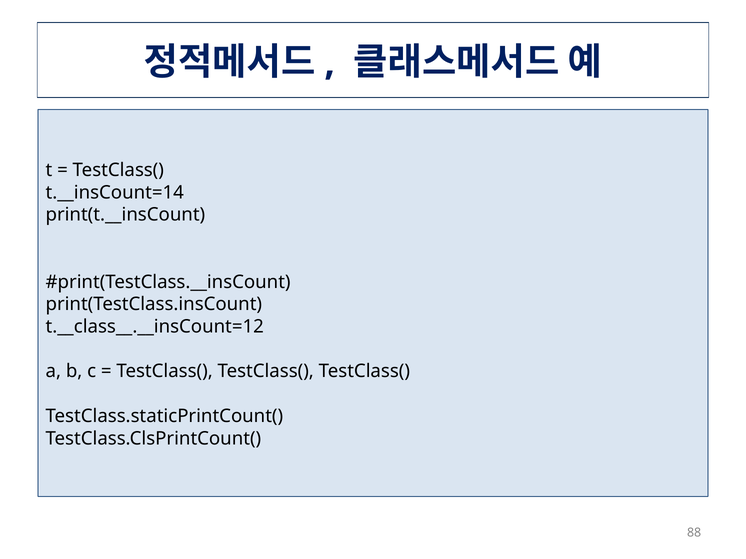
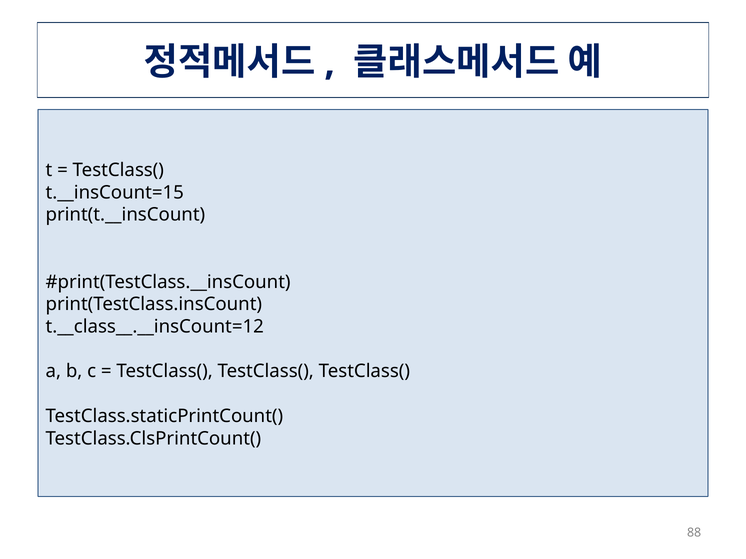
t.__insCount=14: t.__insCount=14 -> t.__insCount=15
